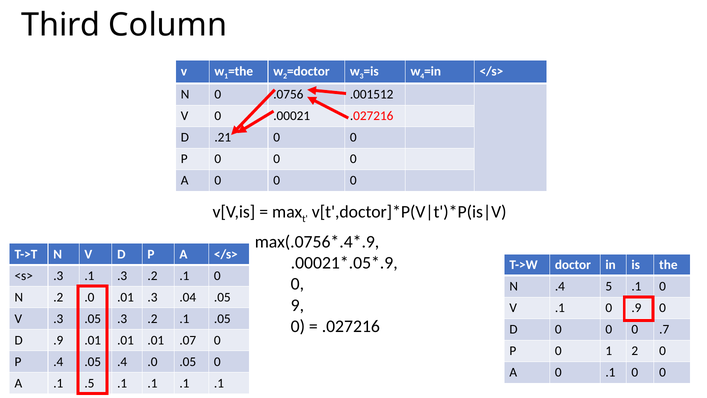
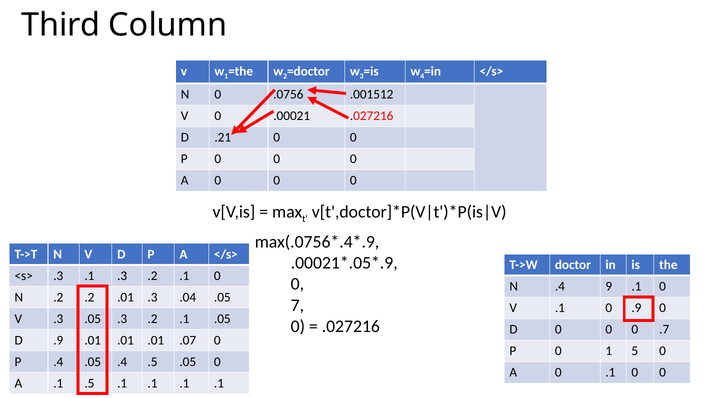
5: 5 -> 9
.2 .0: .0 -> .2
9: 9 -> 7
1 2: 2 -> 5
.4 .0: .0 -> .5
